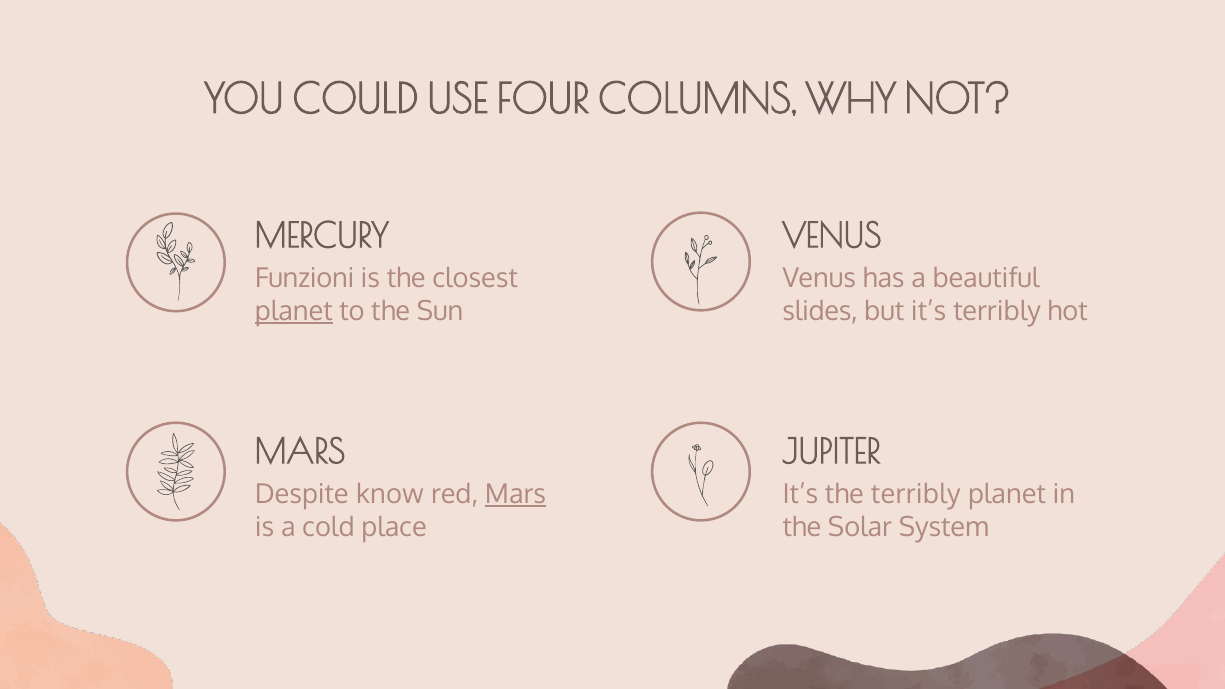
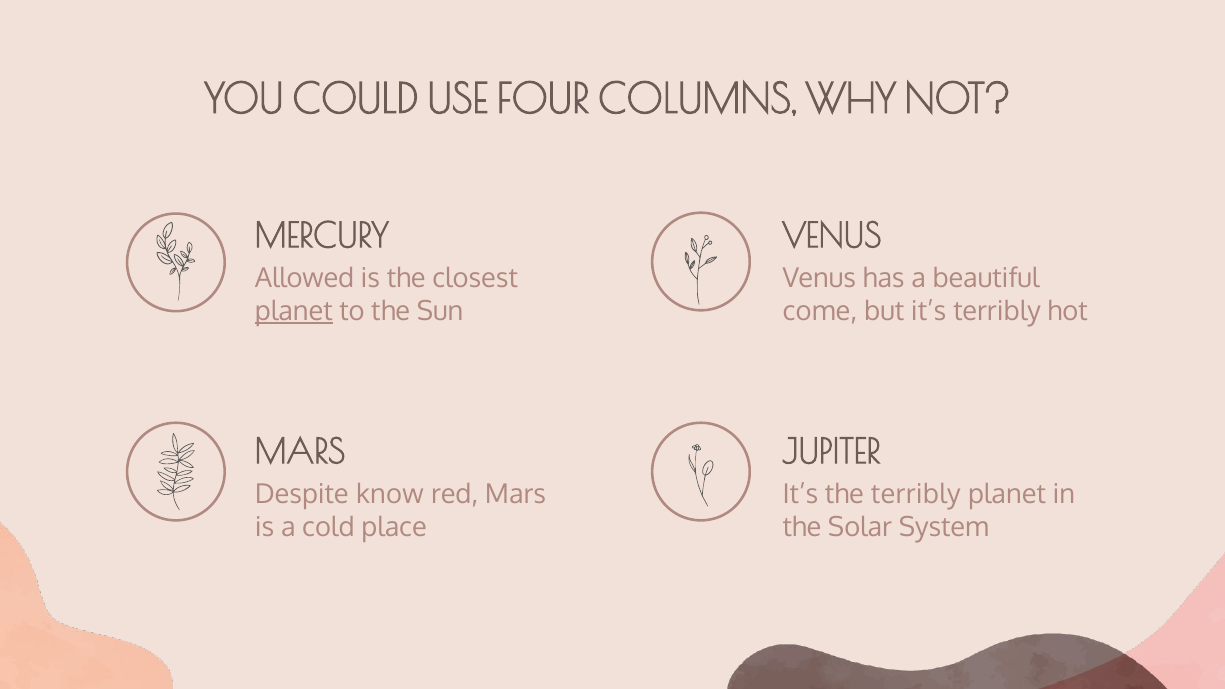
Funzioni: Funzioni -> Allowed
slides: slides -> come
Mars at (516, 495) underline: present -> none
